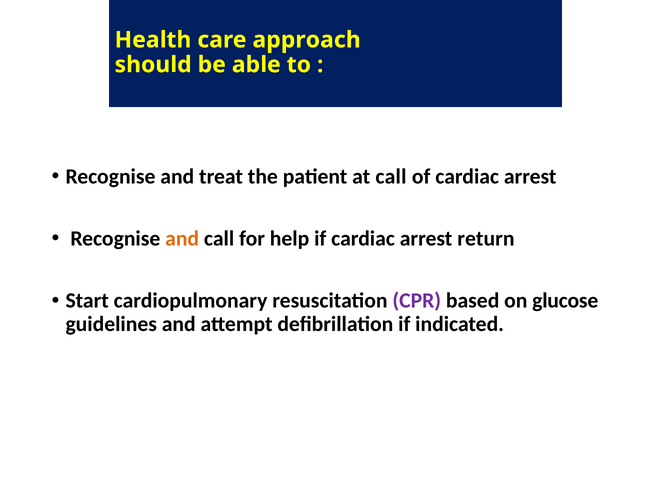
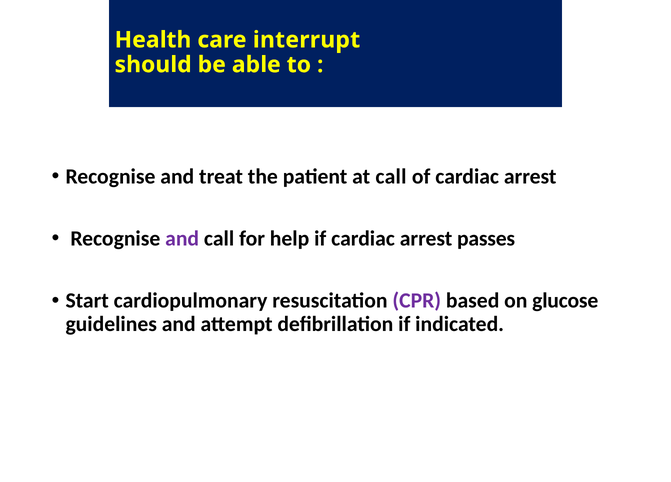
approach: approach -> interrupt
and at (182, 239) colour: orange -> purple
return: return -> passes
